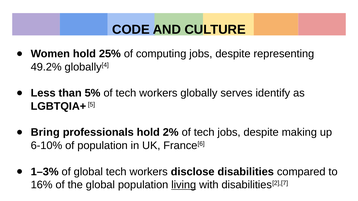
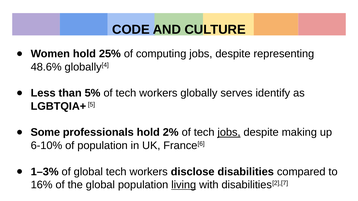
49.2%: 49.2% -> 48.6%
Bring: Bring -> Some
jobs at (229, 133) underline: none -> present
